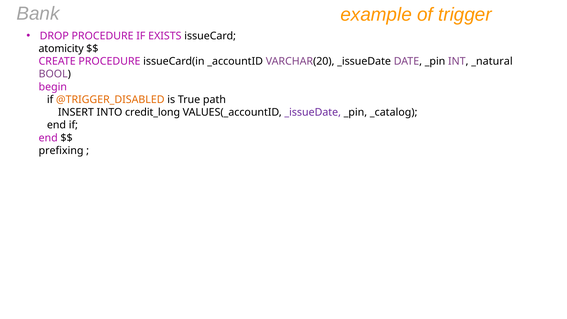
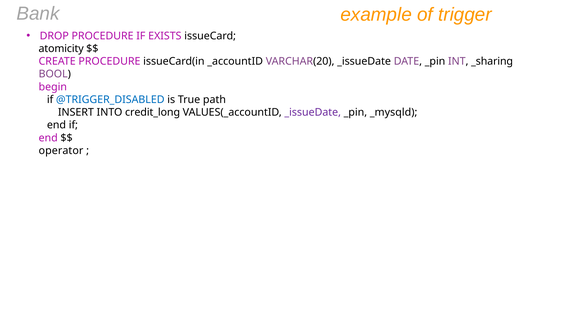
_natural: _natural -> _sharing
@TRIGGER_DISABLED colour: orange -> blue
_catalog: _catalog -> _mysqld
prefixing: prefixing -> operator
